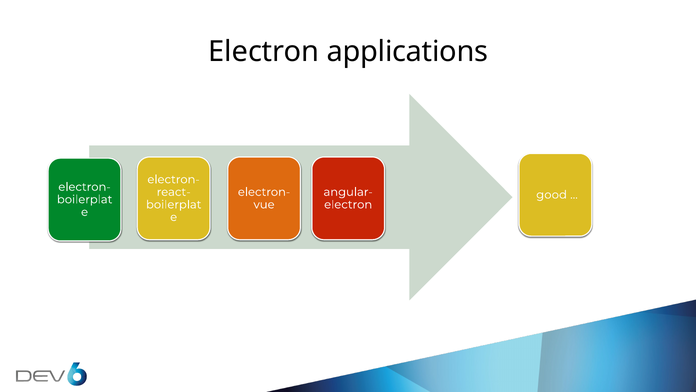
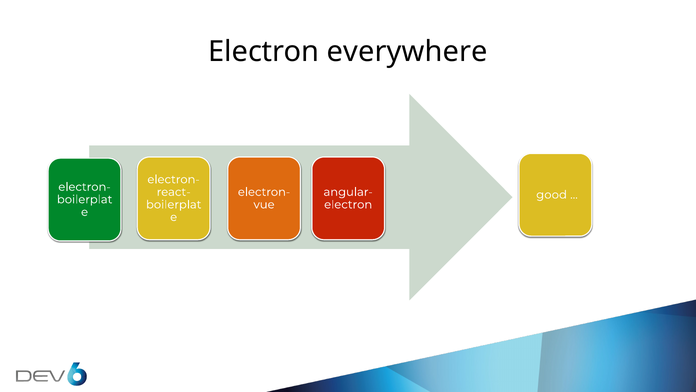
applications: applications -> everywhere
